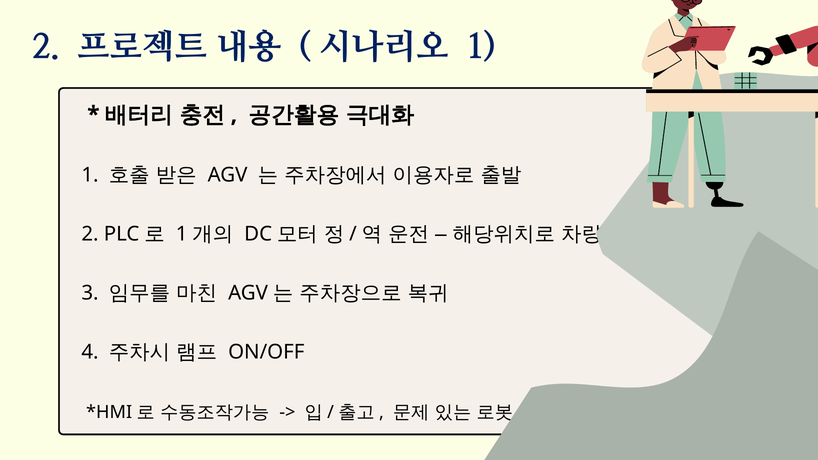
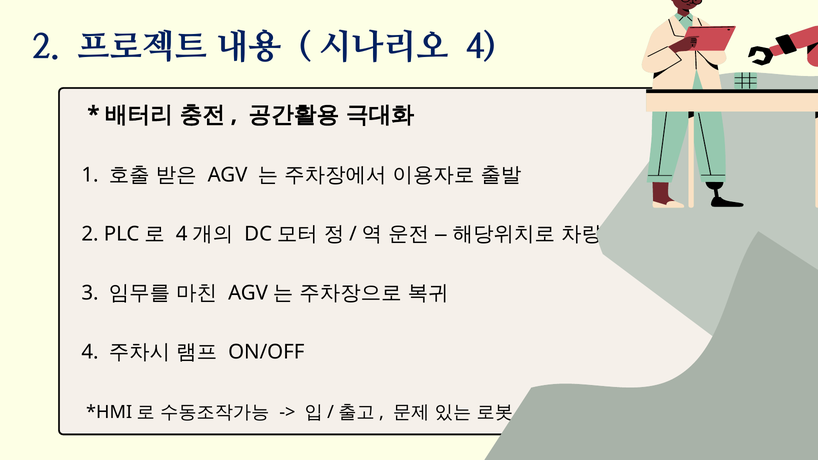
1 at (481, 47): 1 -> 4
1 at (182, 234): 1 -> 4
